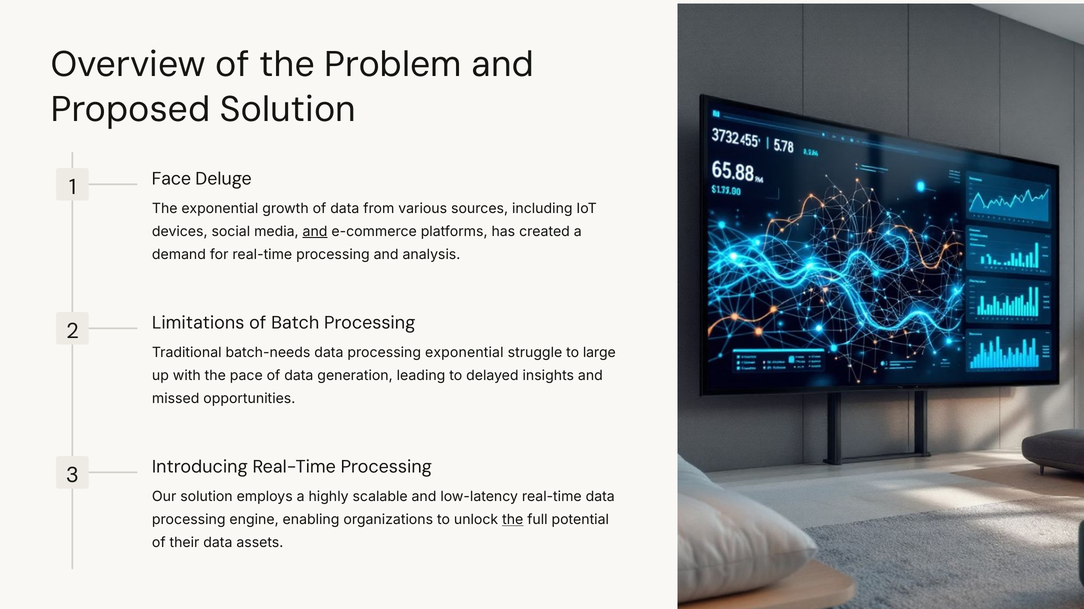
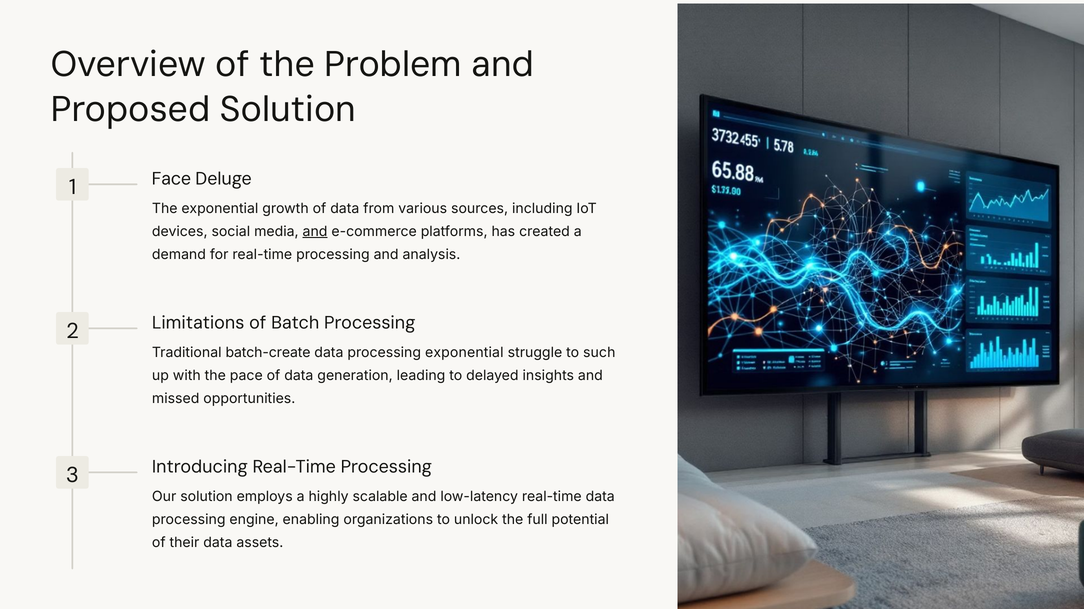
batch-needs: batch-needs -> batch-create
large: large -> such
the at (513, 520) underline: present -> none
